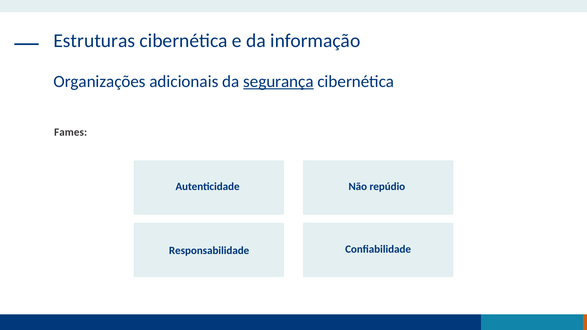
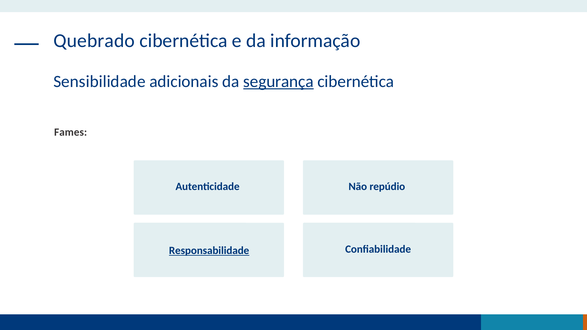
Estruturas: Estruturas -> Quebrado
Organizações: Organizações -> Sensibilidade
Responsabilidade underline: none -> present
